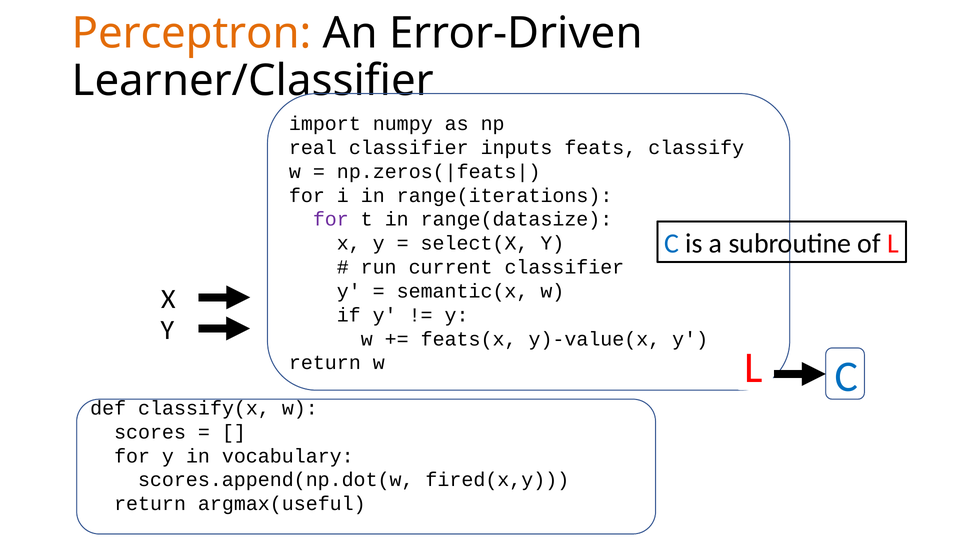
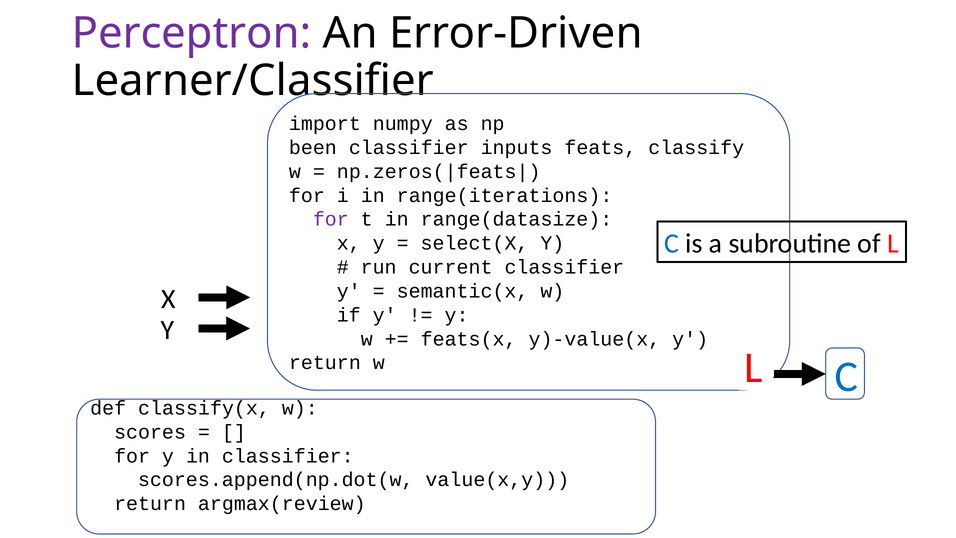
Perceptron colour: orange -> purple
real: real -> been
in vocabulary: vocabulary -> classifier
fired(x,y: fired(x,y -> value(x,y
argmax(useful: argmax(useful -> argmax(review
